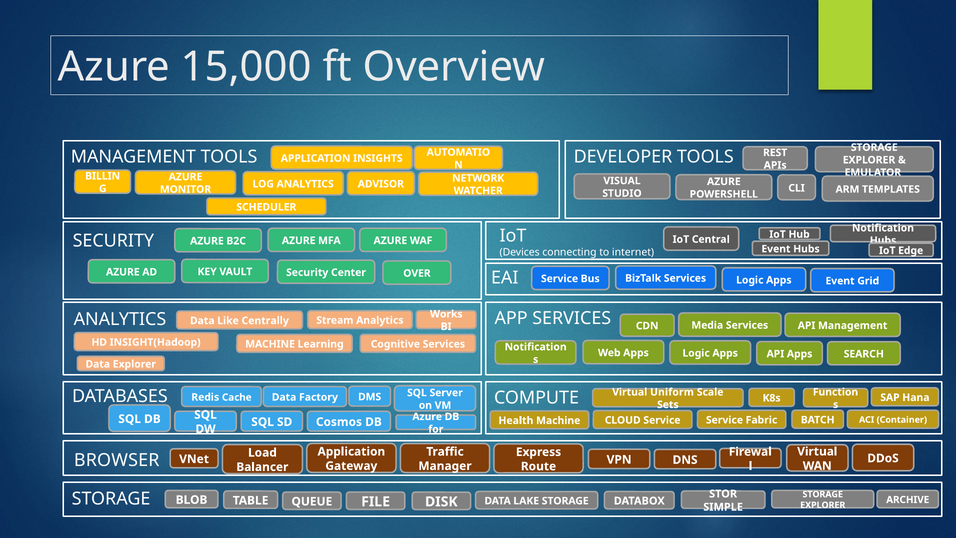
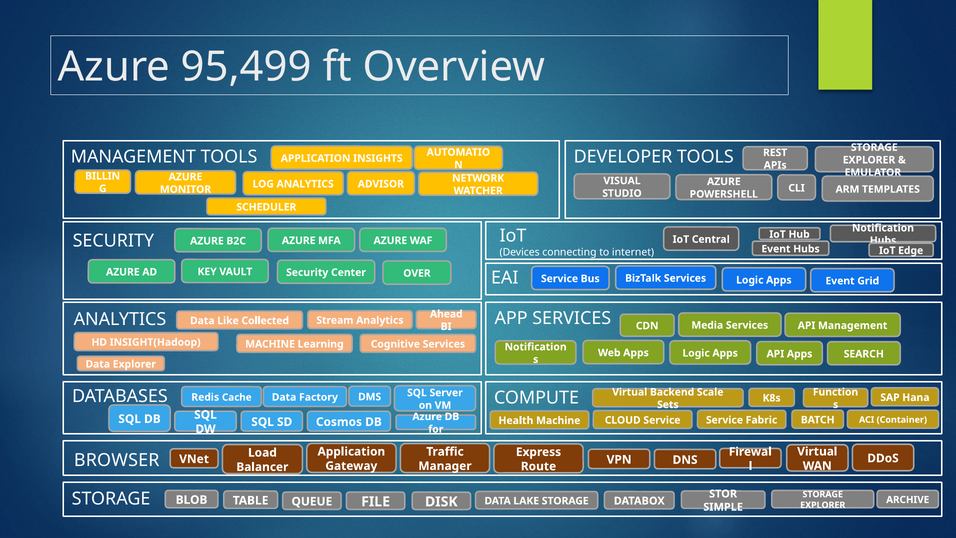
15,000: 15,000 -> 95,499
Works: Works -> Ahead
Centrally: Centrally -> Collected
Uniform: Uniform -> Backend
